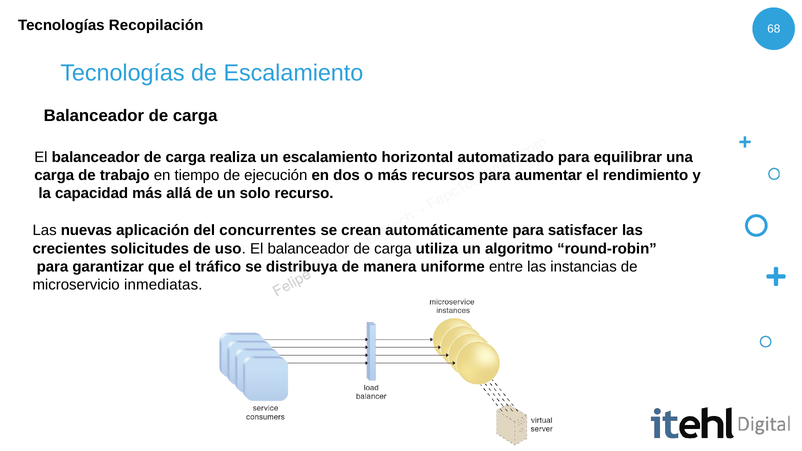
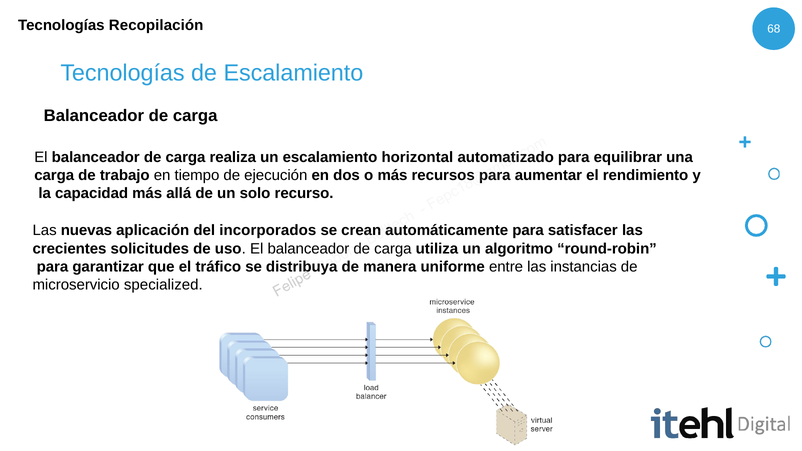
concurrentes: concurrentes -> incorporados
inmediatas: inmediatas -> specialized
